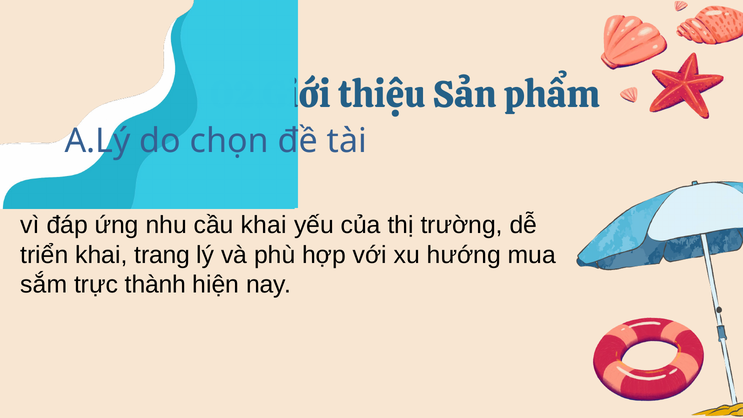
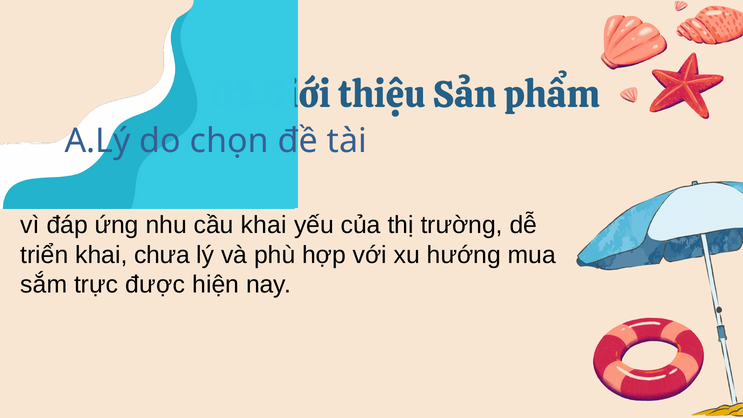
trang: trang -> chưa
thành: thành -> được
